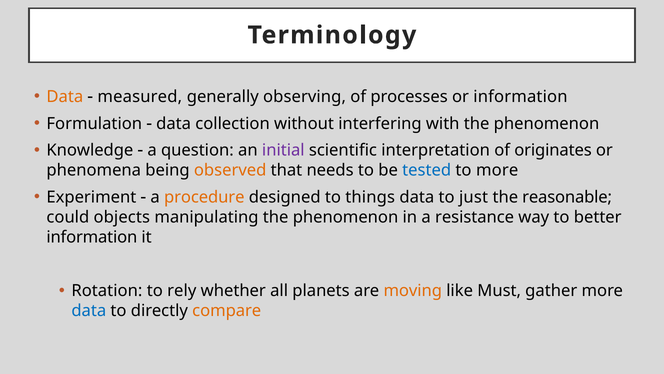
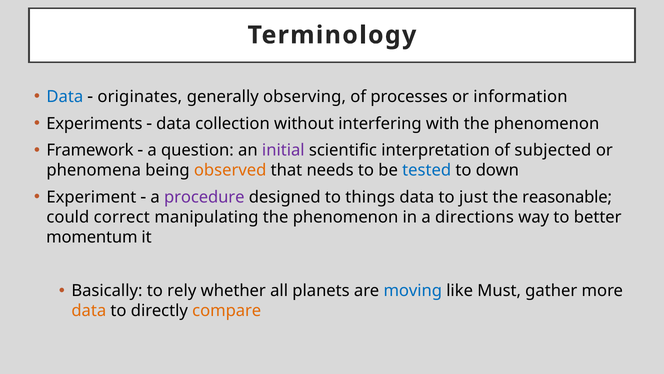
Data at (65, 97) colour: orange -> blue
measured: measured -> originates
Formulation: Formulation -> Experiments
Knowledge: Knowledge -> Framework
originates: originates -> subjected
to more: more -> down
procedure colour: orange -> purple
objects: objects -> correct
resistance: resistance -> directions
information at (92, 237): information -> momentum
Rotation: Rotation -> Basically
moving colour: orange -> blue
data at (89, 310) colour: blue -> orange
